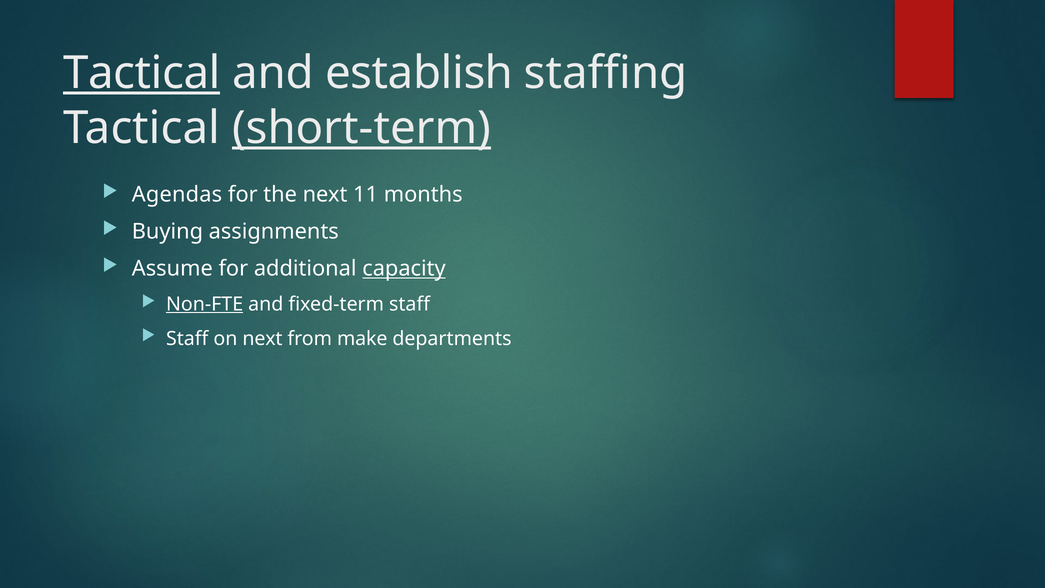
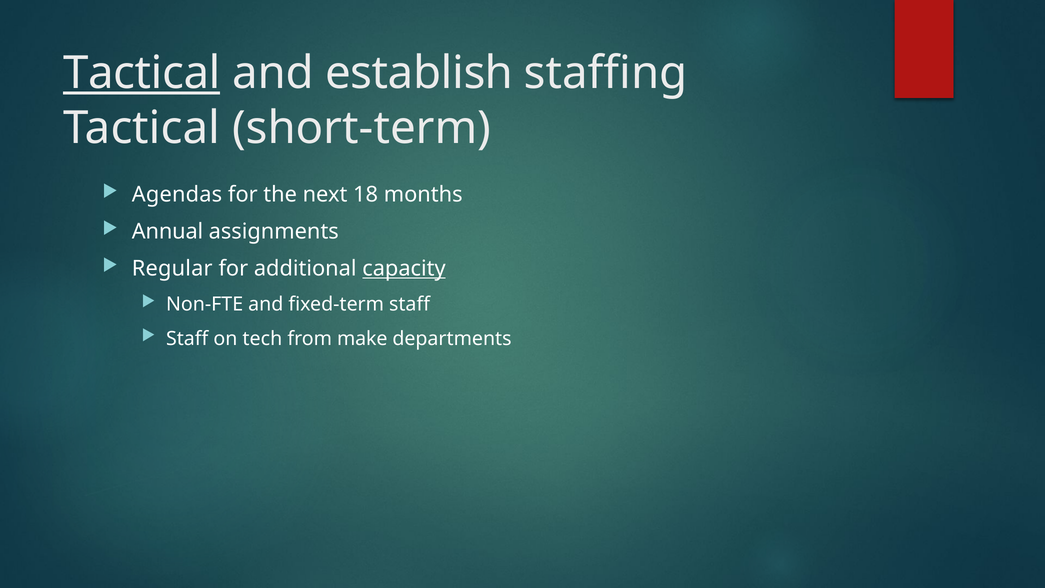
short-term underline: present -> none
11: 11 -> 18
Buying: Buying -> Annual
Assume: Assume -> Regular
Non-FTE underline: present -> none
on next: next -> tech
